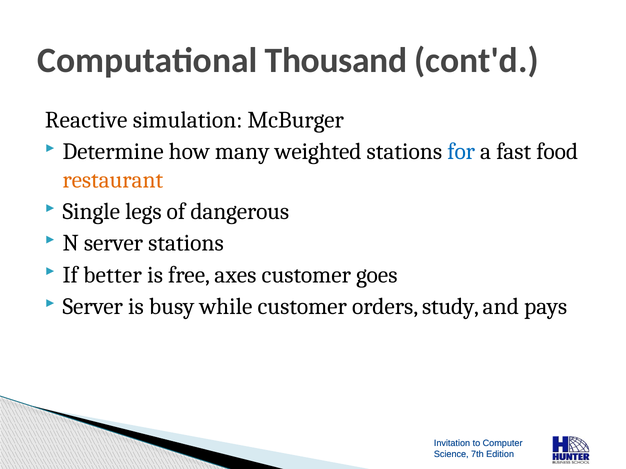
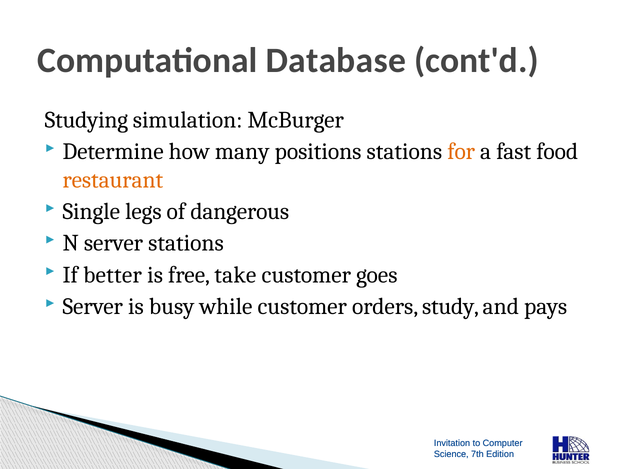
Thousand: Thousand -> Database
Reactive: Reactive -> Studying
weighted: weighted -> positions
for colour: blue -> orange
axes: axes -> take
